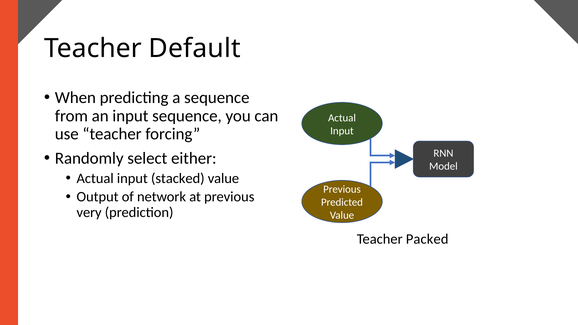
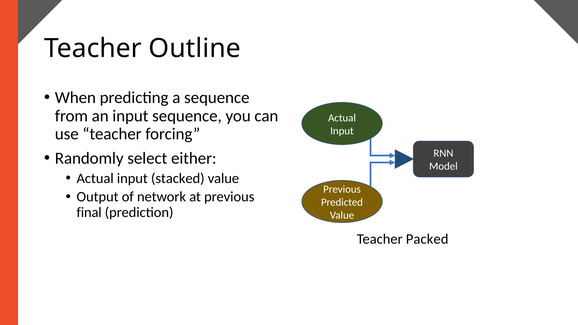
Default: Default -> Outline
very: very -> final
